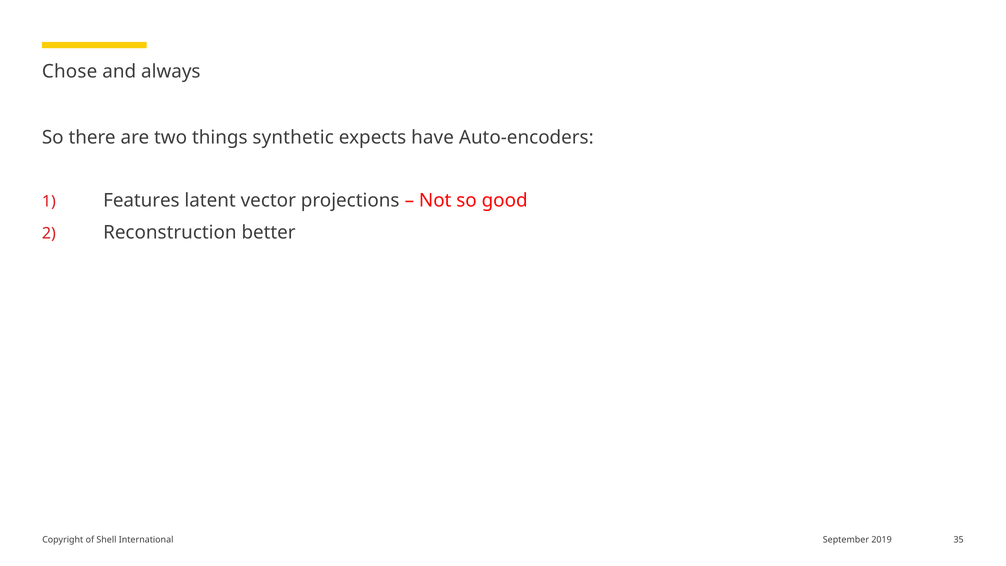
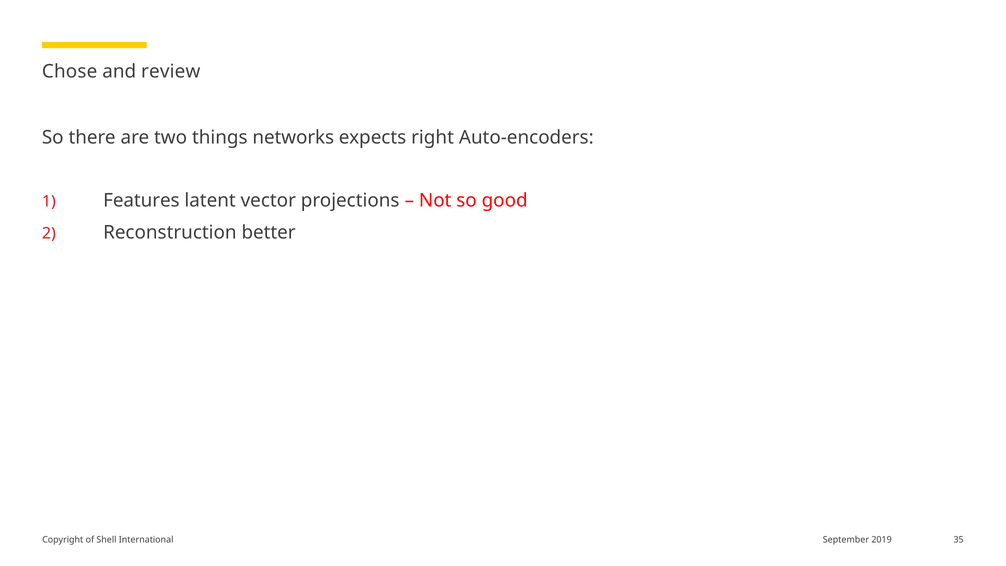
always: always -> review
synthetic: synthetic -> networks
have: have -> right
